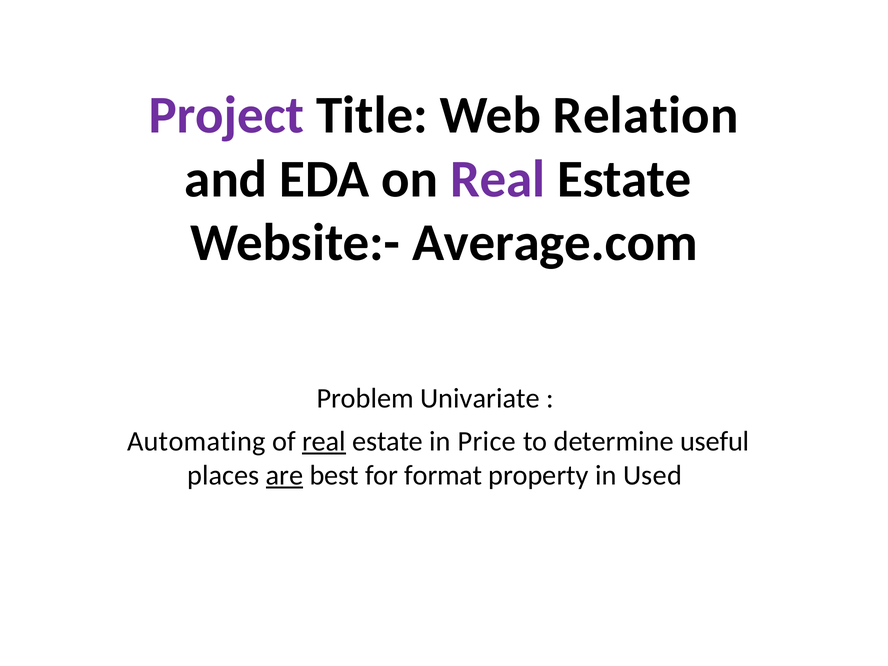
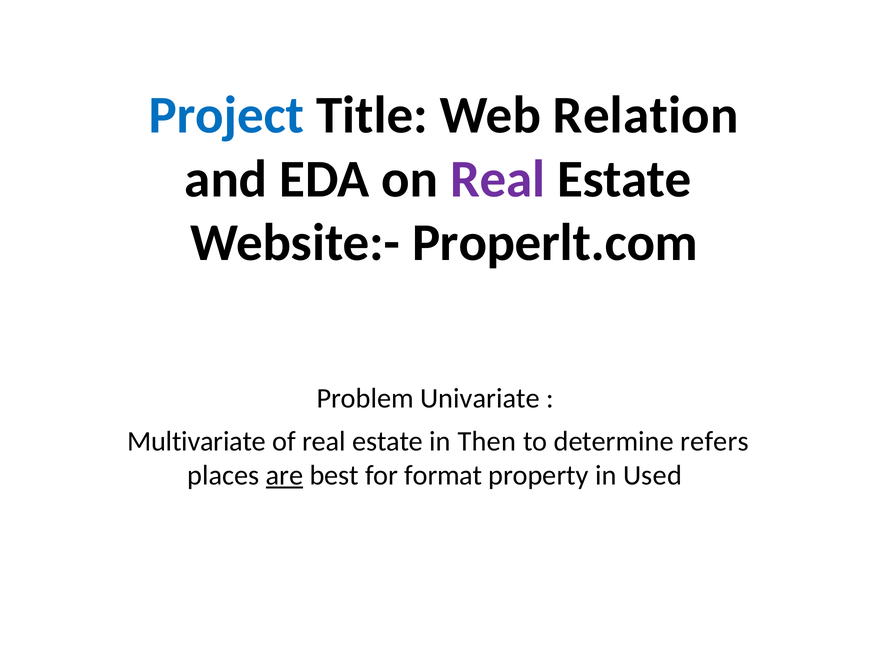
Project colour: purple -> blue
Average.com: Average.com -> Properlt.com
Automating: Automating -> Multivariate
real at (324, 441) underline: present -> none
Price: Price -> Then
useful: useful -> refers
